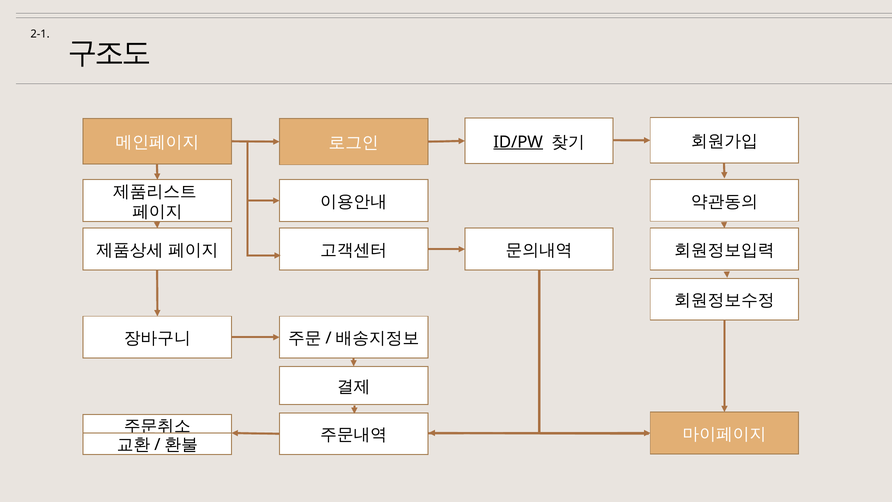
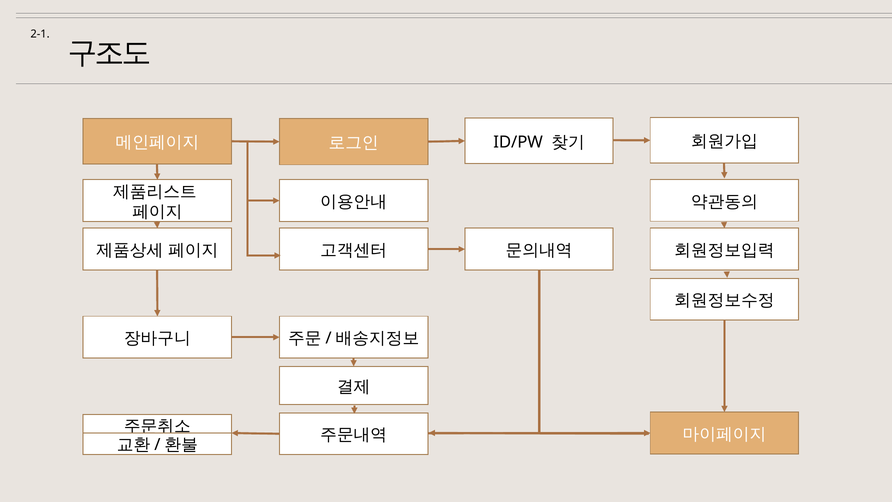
ID/PW underline: present -> none
